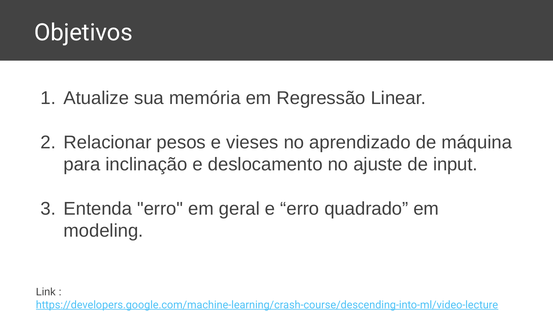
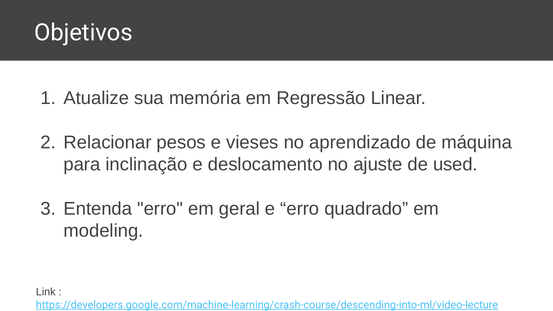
input: input -> used
